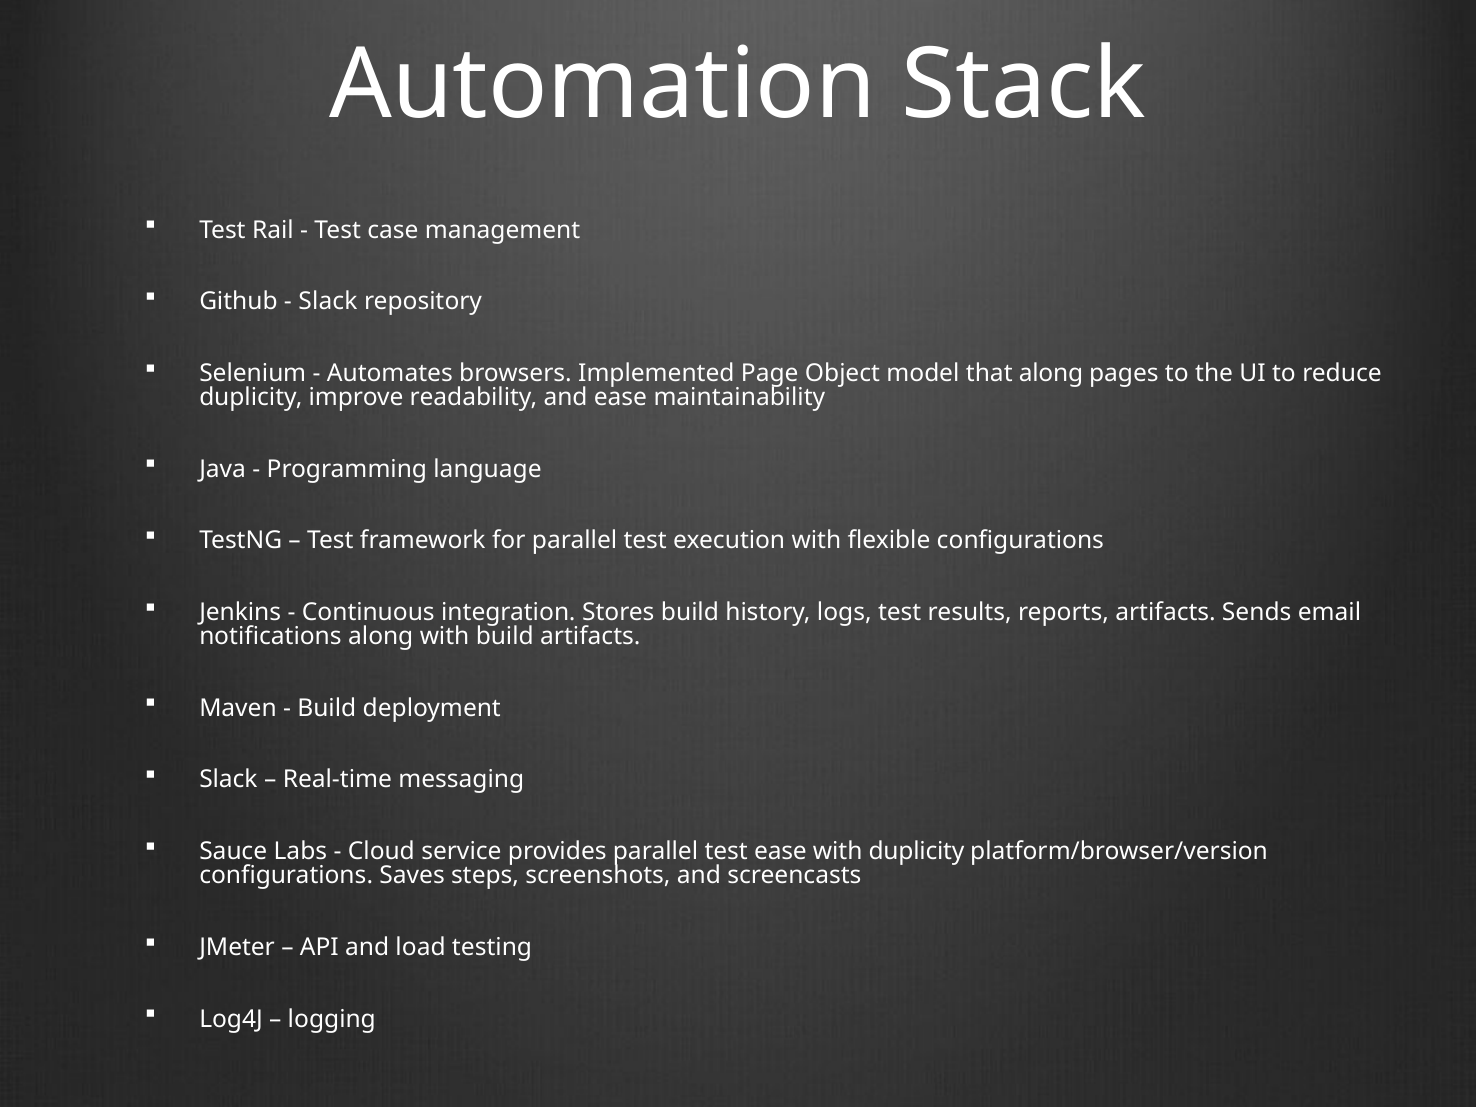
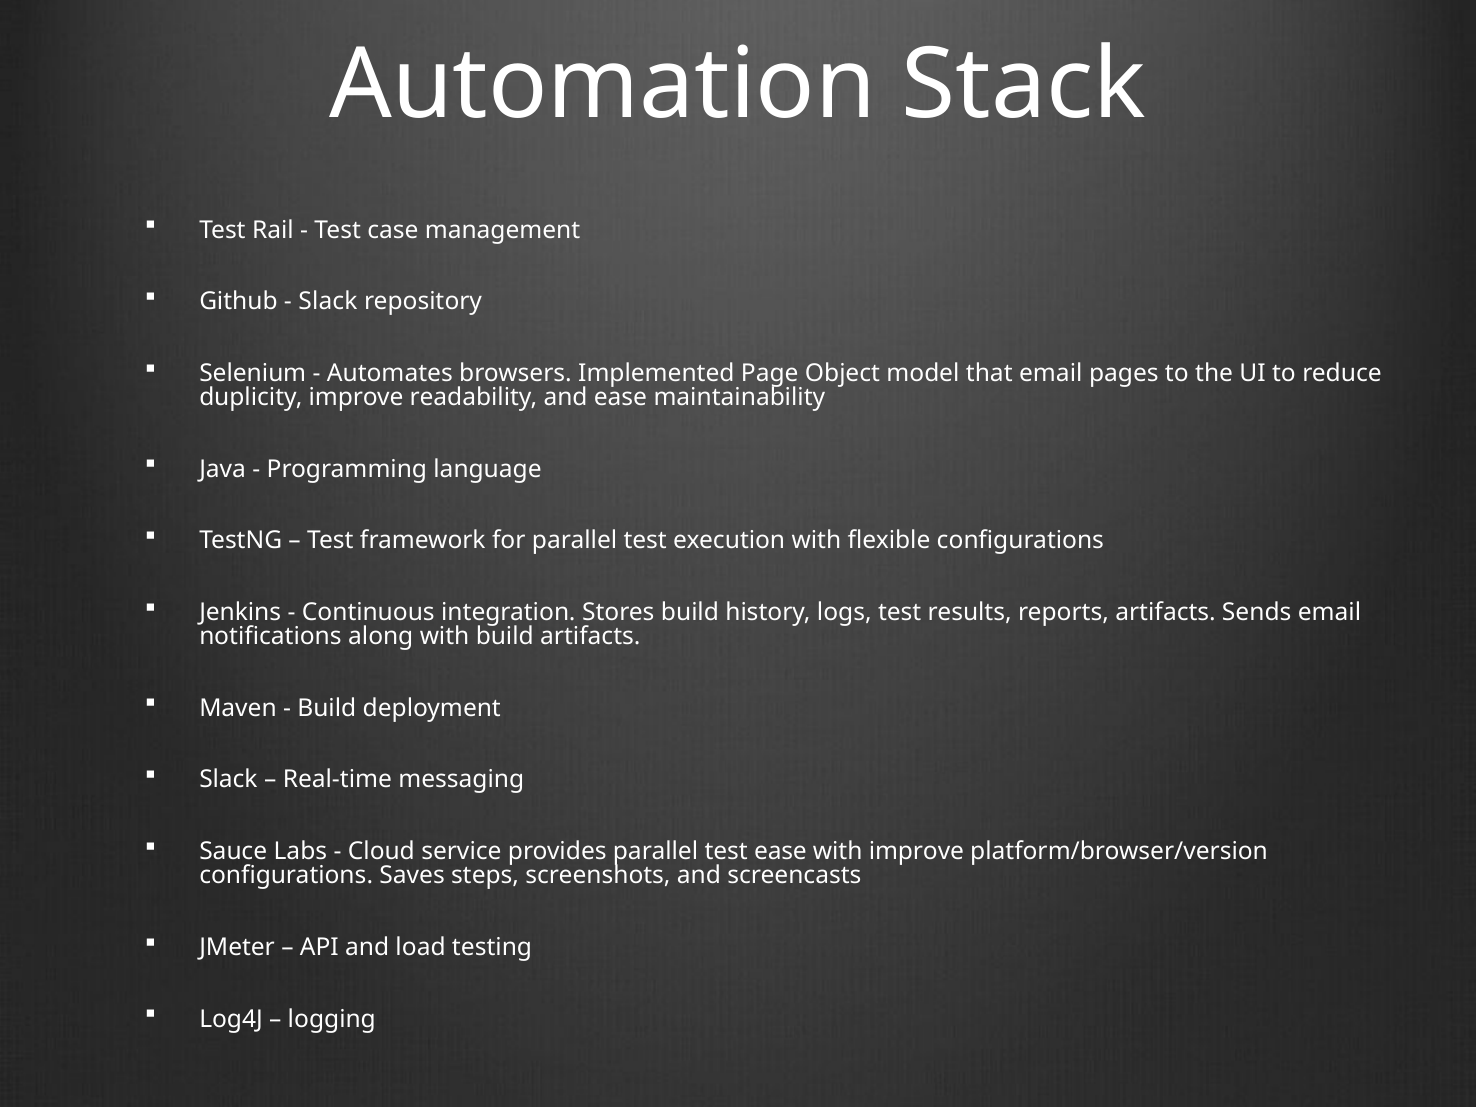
that along: along -> email
with duplicity: duplicity -> improve
